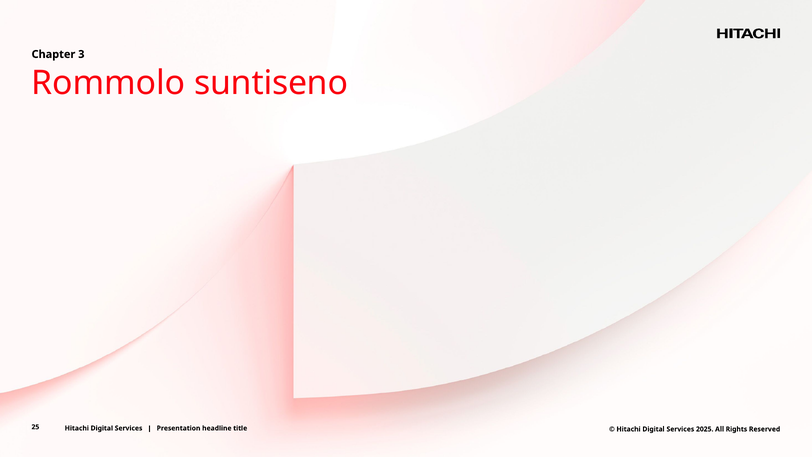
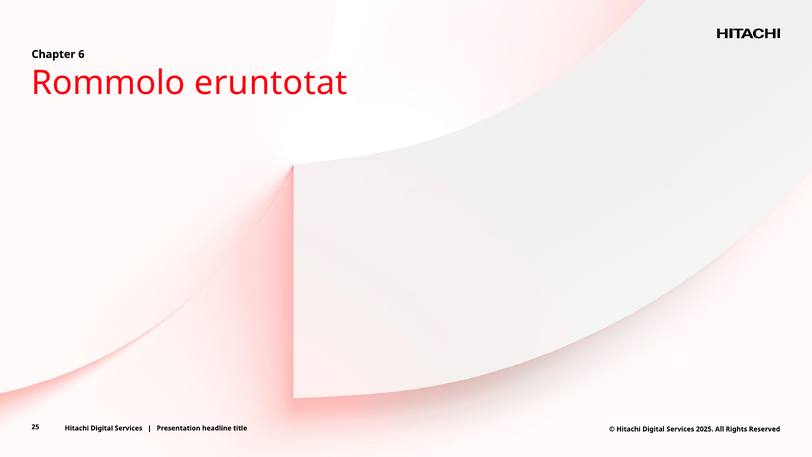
3: 3 -> 6
suntiseno: suntiseno -> eruntotat
